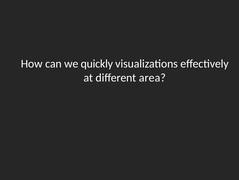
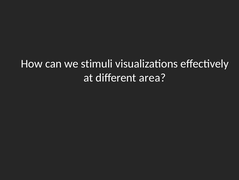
quickly: quickly -> stimuli
